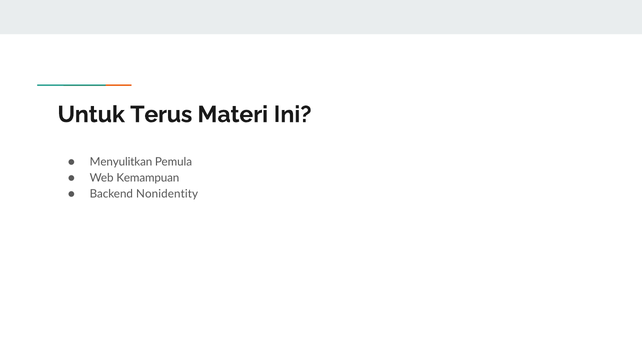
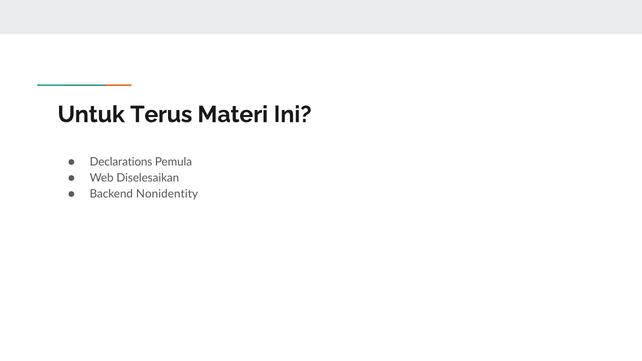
Menyulitkan: Menyulitkan -> Declarations
Kemampuan: Kemampuan -> Diselesaikan
